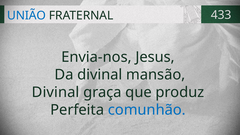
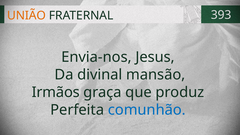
UNIÃO colour: blue -> orange
433: 433 -> 393
Divinal at (56, 92): Divinal -> Irmãos
